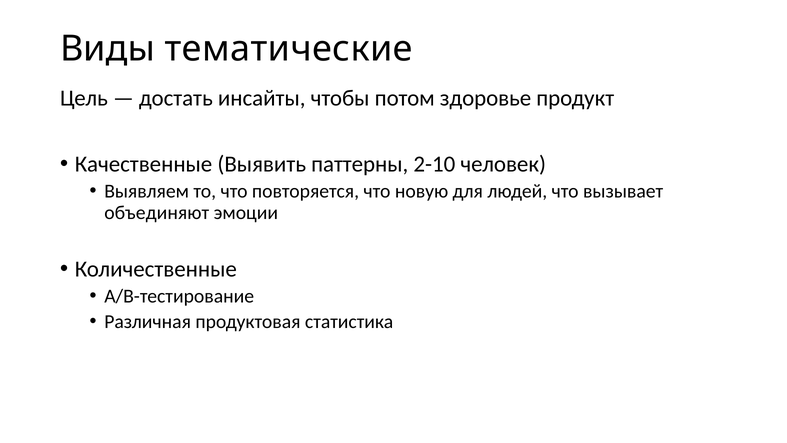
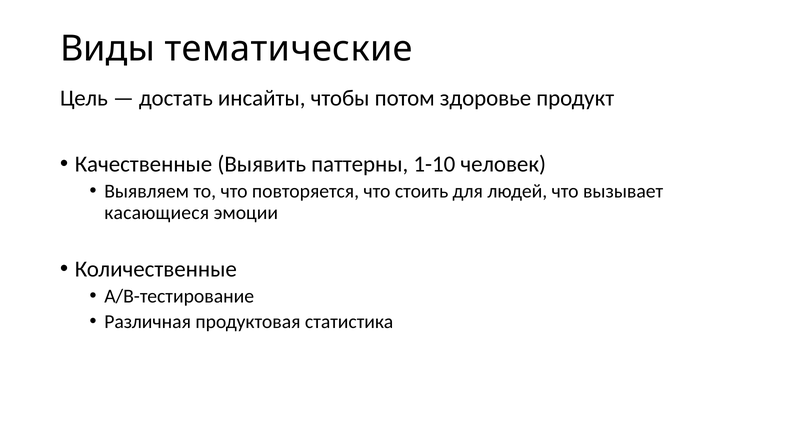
2-10: 2-10 -> 1-10
новую: новую -> стоить
объединяют: объединяют -> касающиеся
